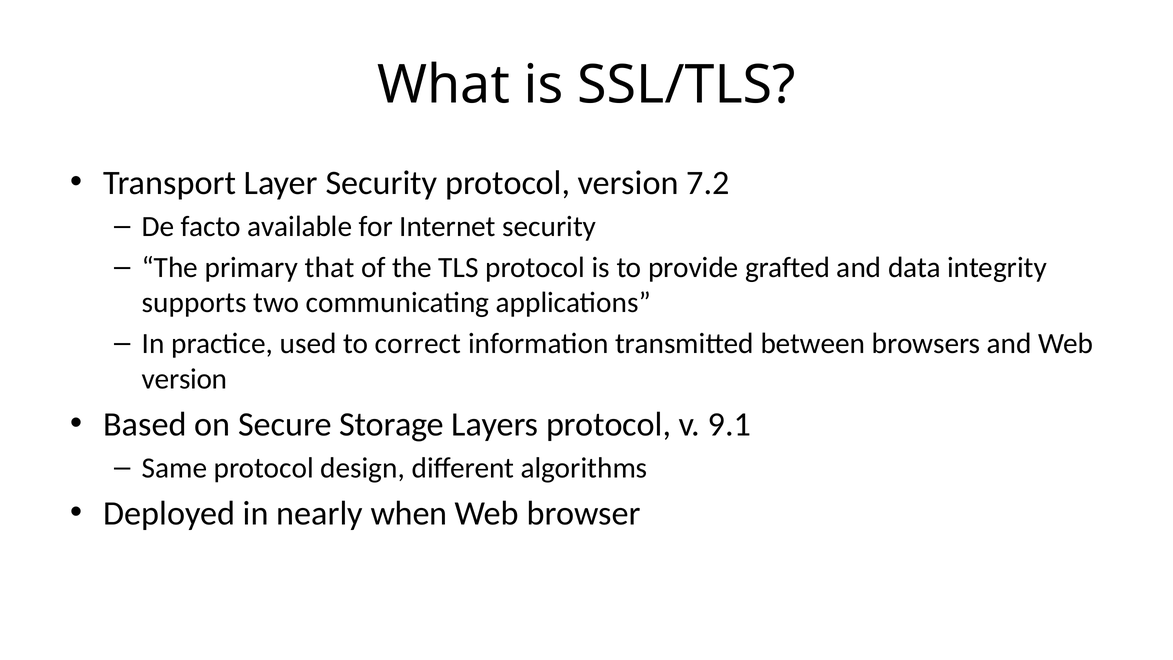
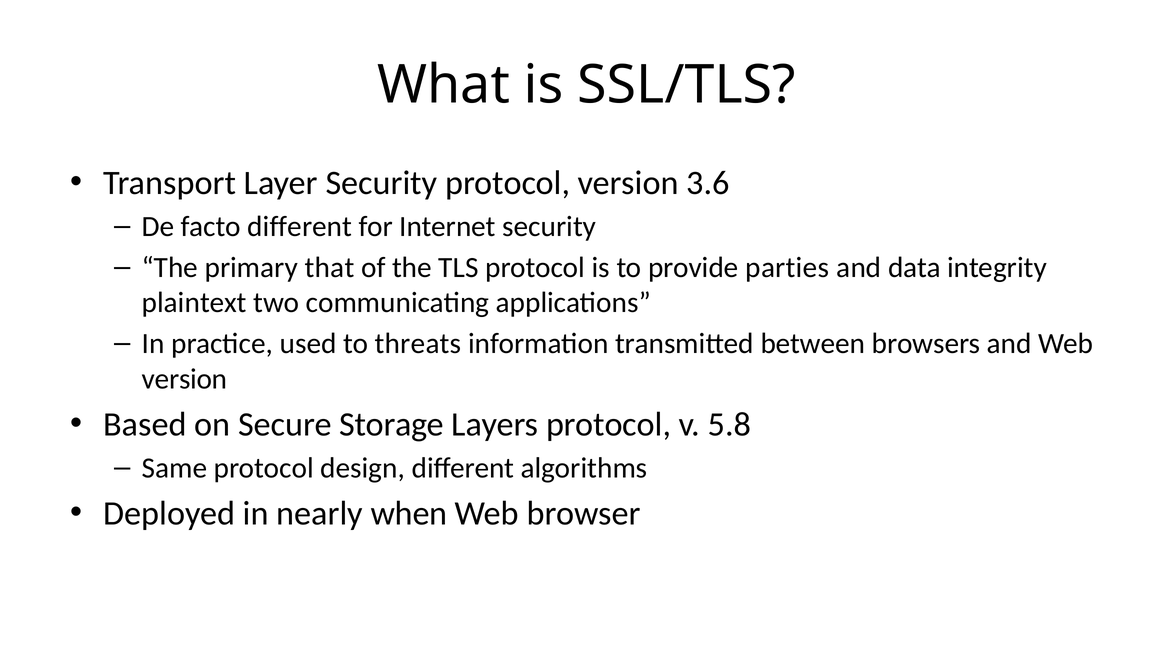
7.2: 7.2 -> 3.6
facto available: available -> different
grafted: grafted -> parties
supports: supports -> plaintext
correct: correct -> threats
9.1: 9.1 -> 5.8
